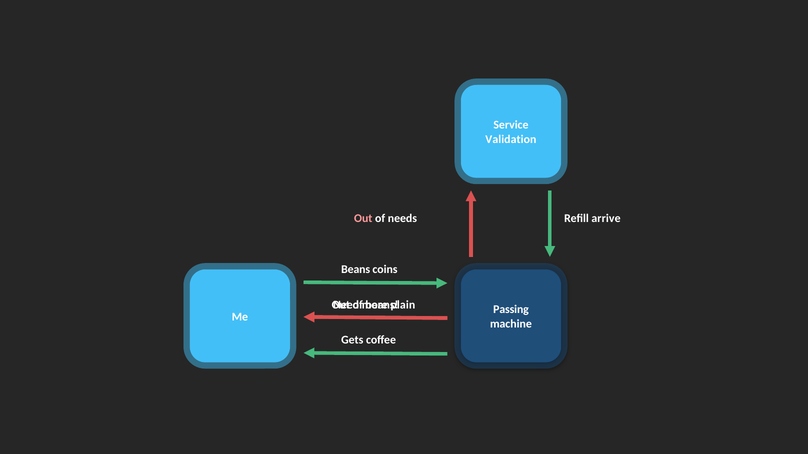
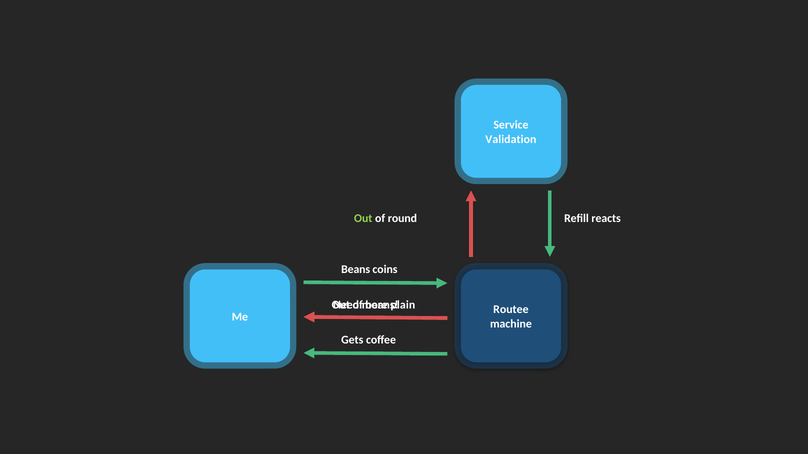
Out at (363, 219) colour: pink -> light green
needs: needs -> round
arrive: arrive -> reacts
Passing: Passing -> Routee
